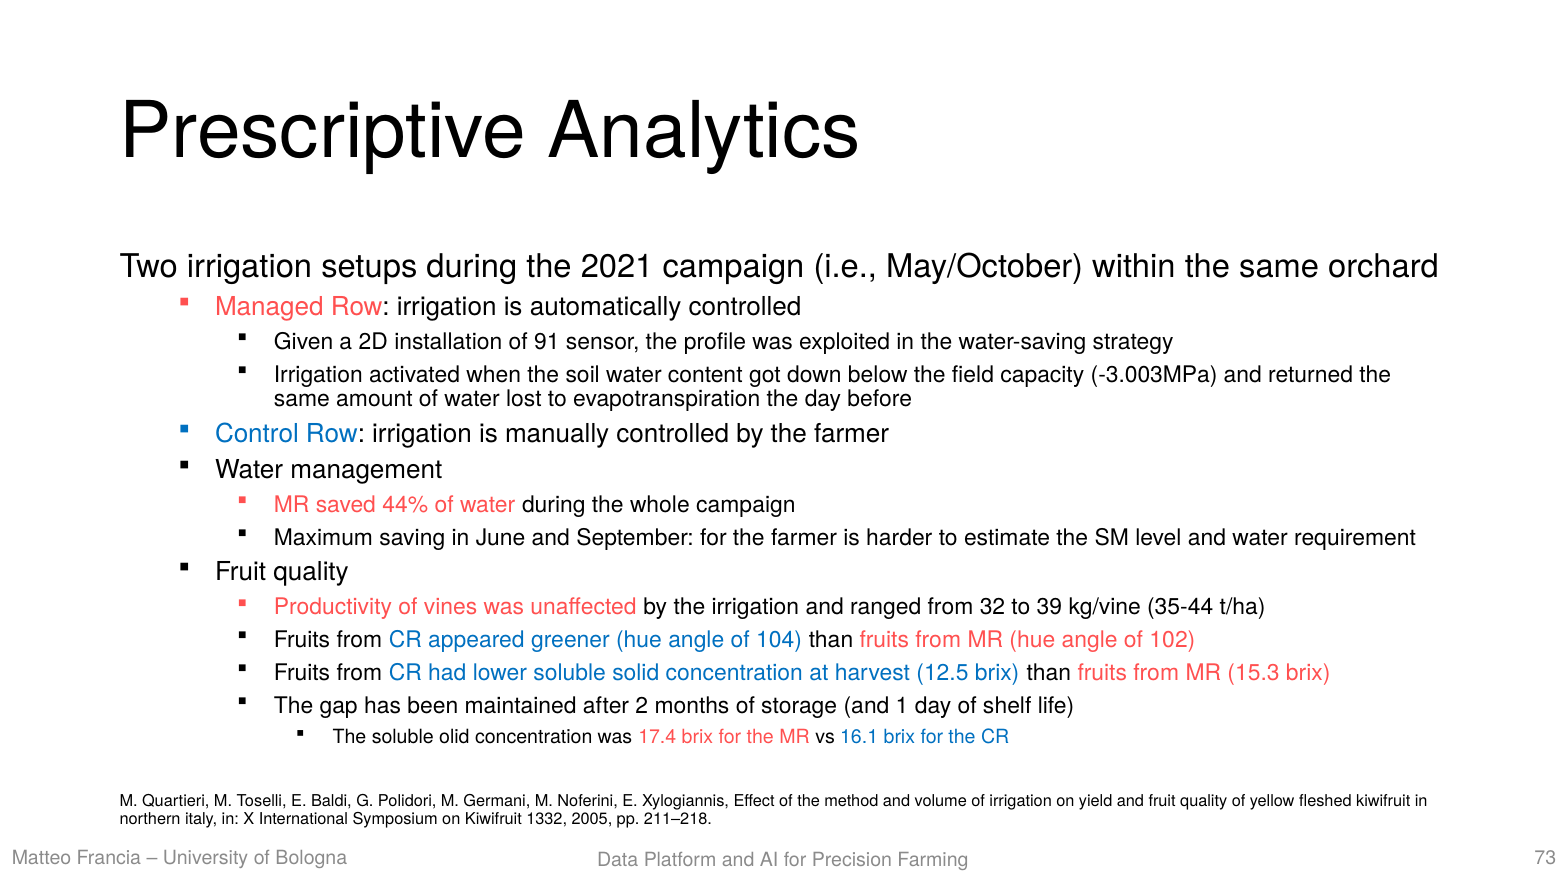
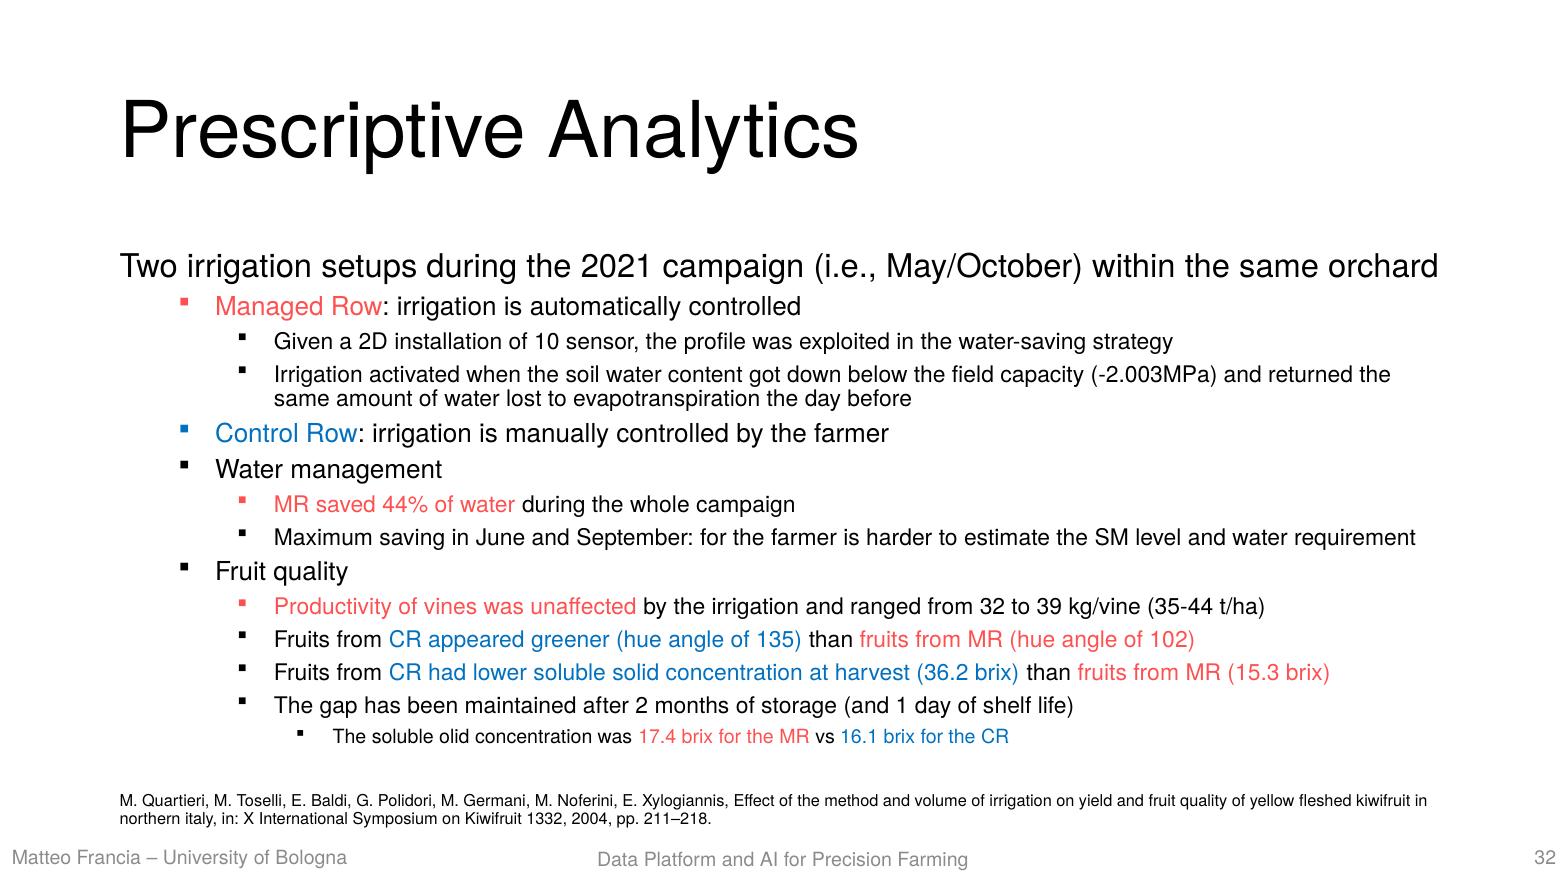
91: 91 -> 10
-3.003MPa: -3.003MPa -> -2.003MPa
104: 104 -> 135
12.5: 12.5 -> 36.2
2005: 2005 -> 2004
Bologna 73: 73 -> 32
